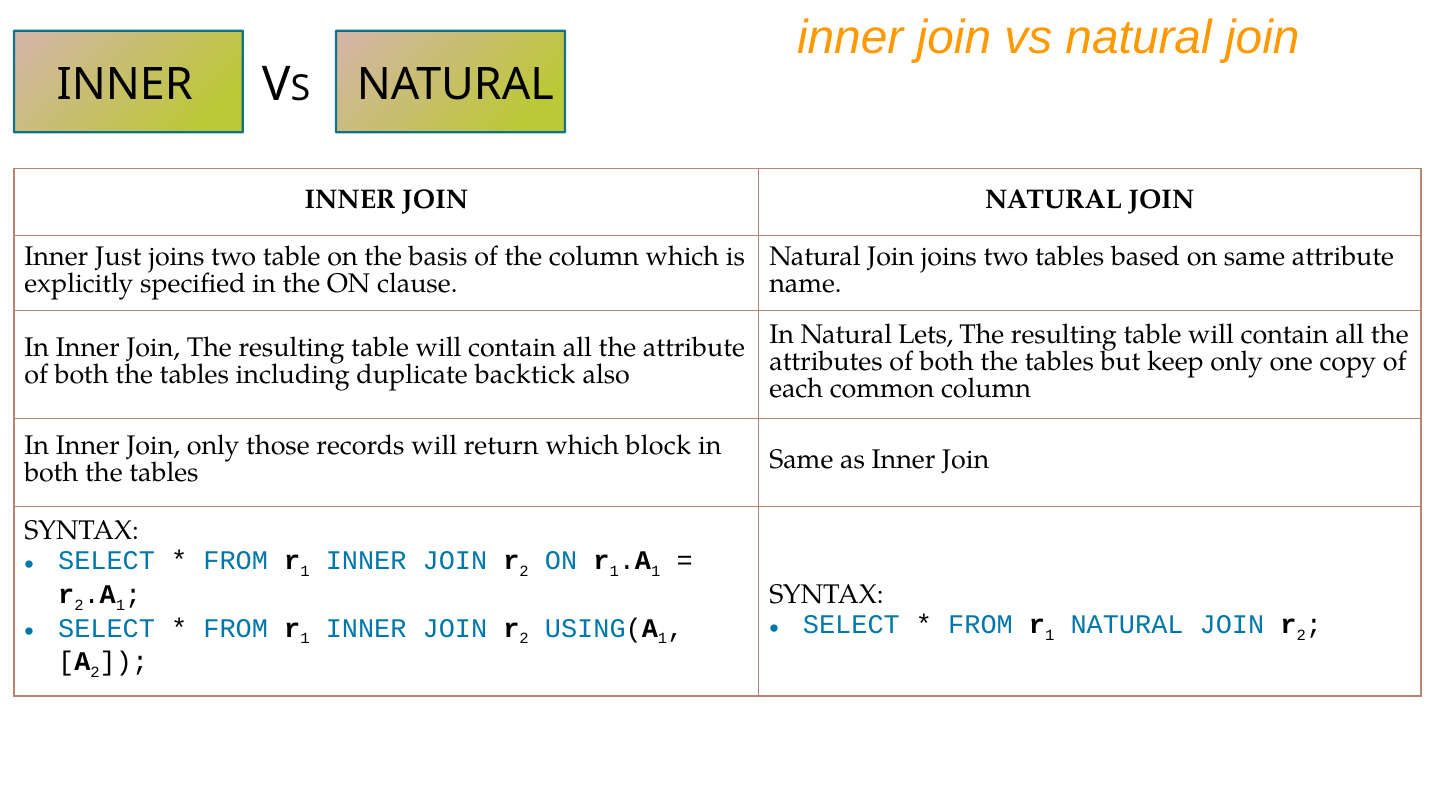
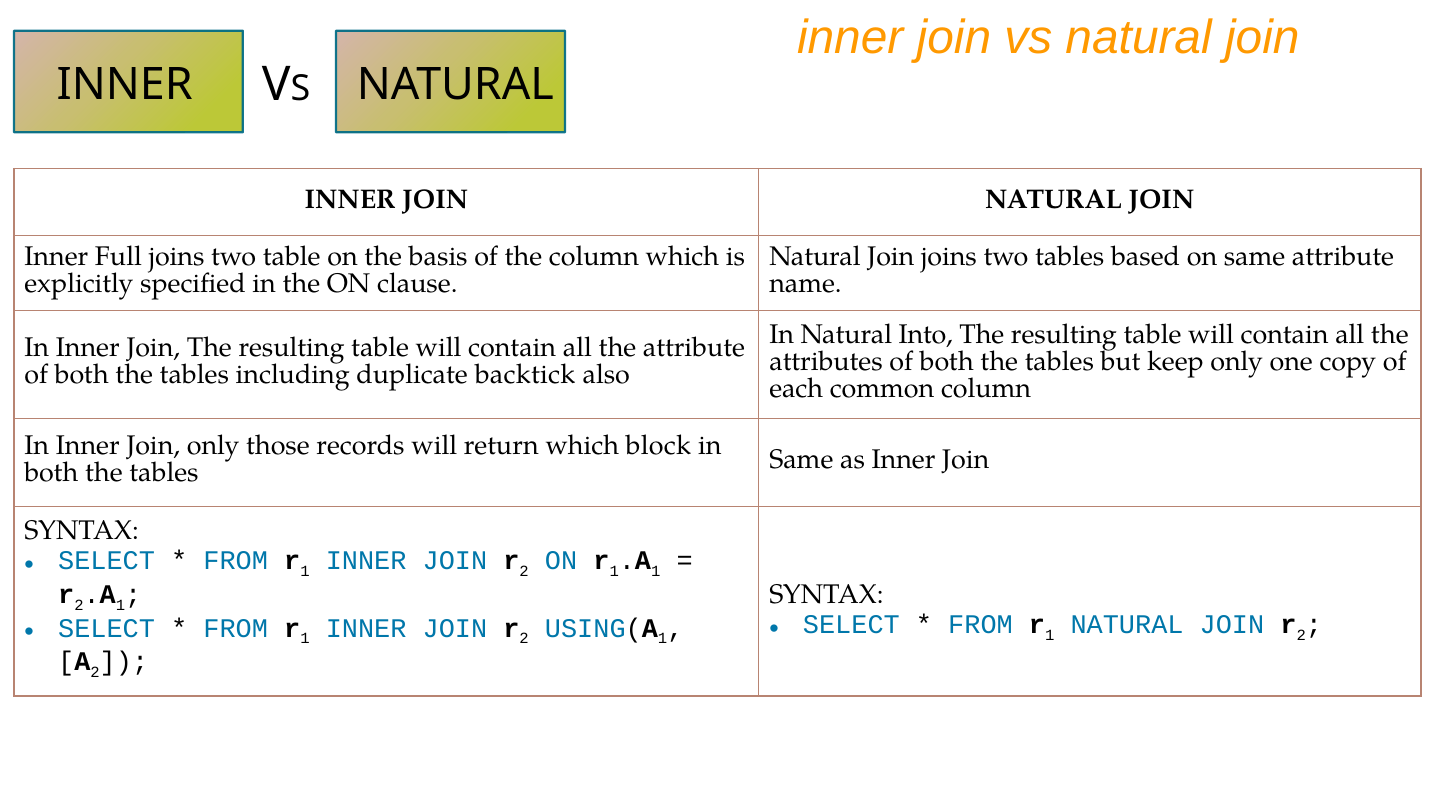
Just: Just -> Full
Lets: Lets -> Into
